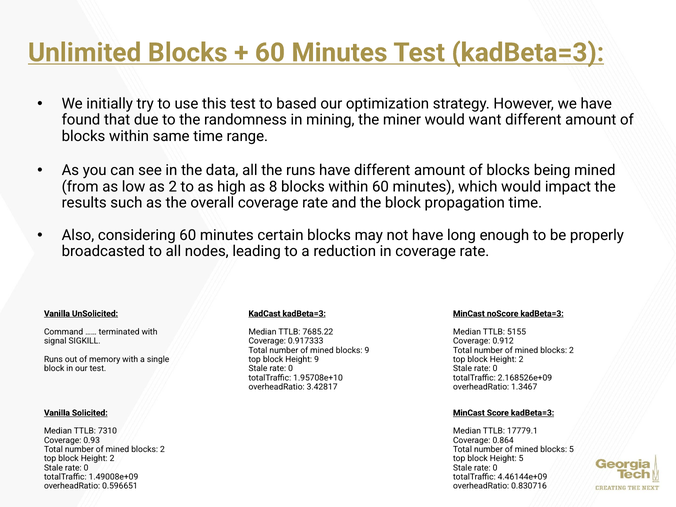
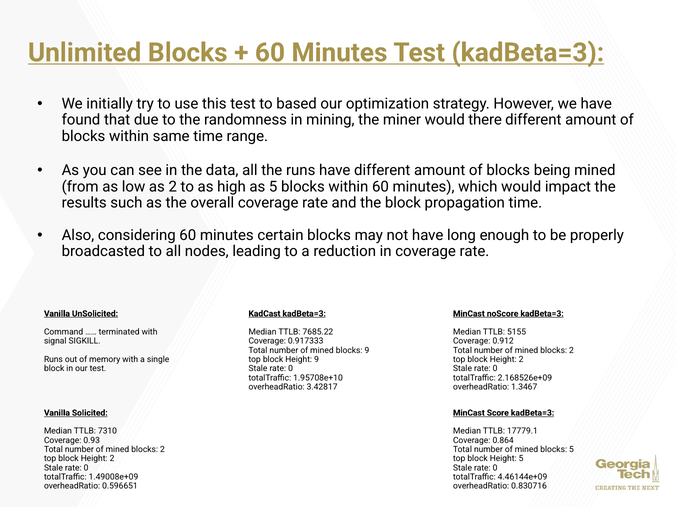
want: want -> there
as 8: 8 -> 5
